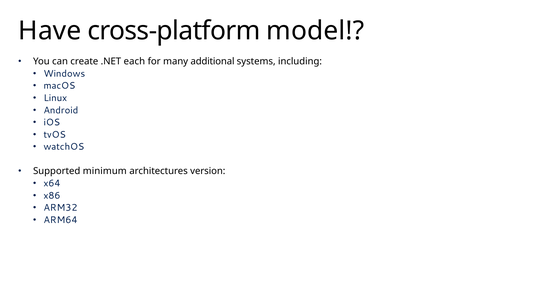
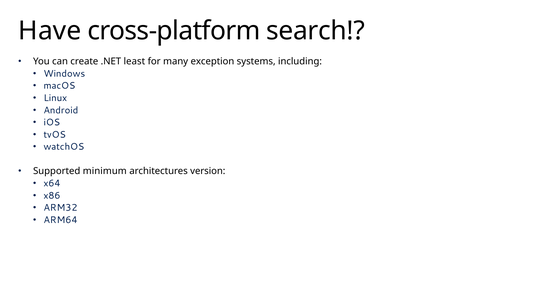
model: model -> search
each: each -> least
additional: additional -> exception
